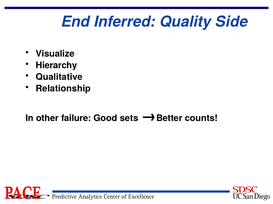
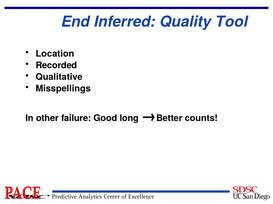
Side: Side -> Tool
Visualize: Visualize -> Location
Hierarchy: Hierarchy -> Recorded
Relationship: Relationship -> Misspellings
sets: sets -> long
